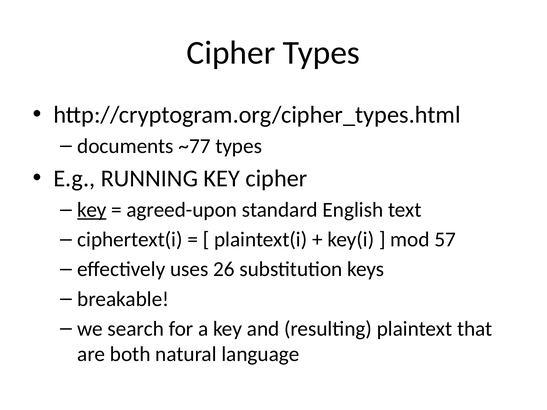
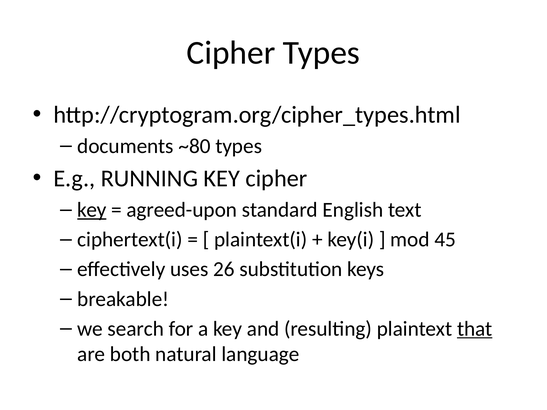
~77: ~77 -> ~80
57: 57 -> 45
that underline: none -> present
